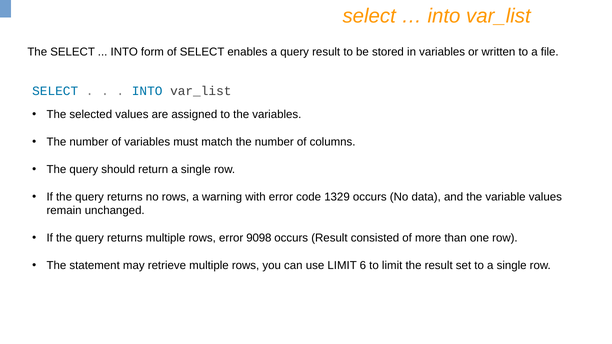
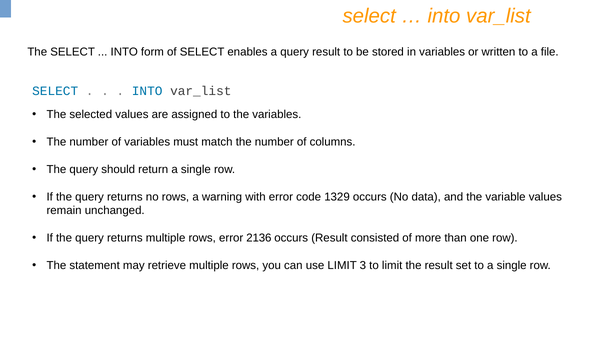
9098: 9098 -> 2136
6: 6 -> 3
